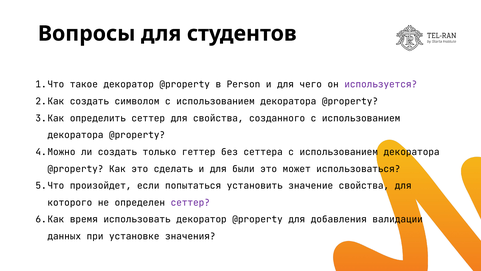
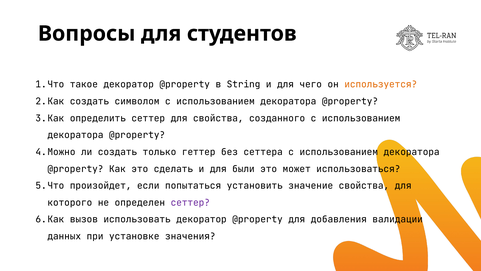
Person: Person -> String
используется colour: purple -> orange
время: время -> вызов
